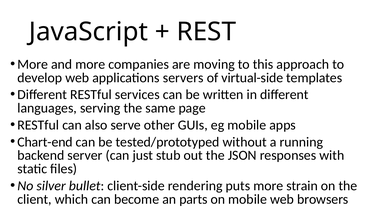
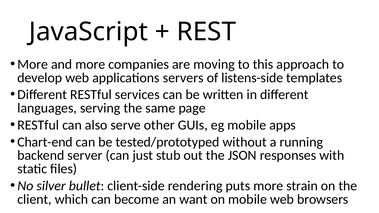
virtual-side: virtual-side -> listens-side
parts: parts -> want
